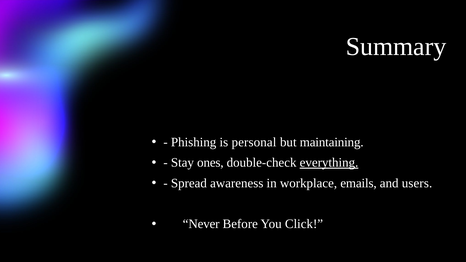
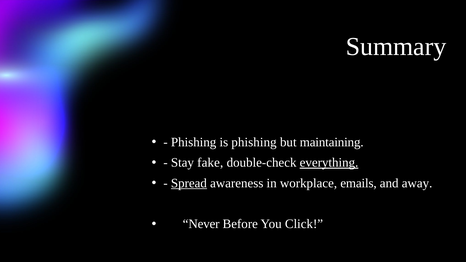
is personal: personal -> phishing
ones: ones -> fake
Spread underline: none -> present
users: users -> away
